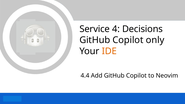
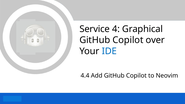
Decisions: Decisions -> Graphical
only: only -> over
IDE colour: orange -> blue
